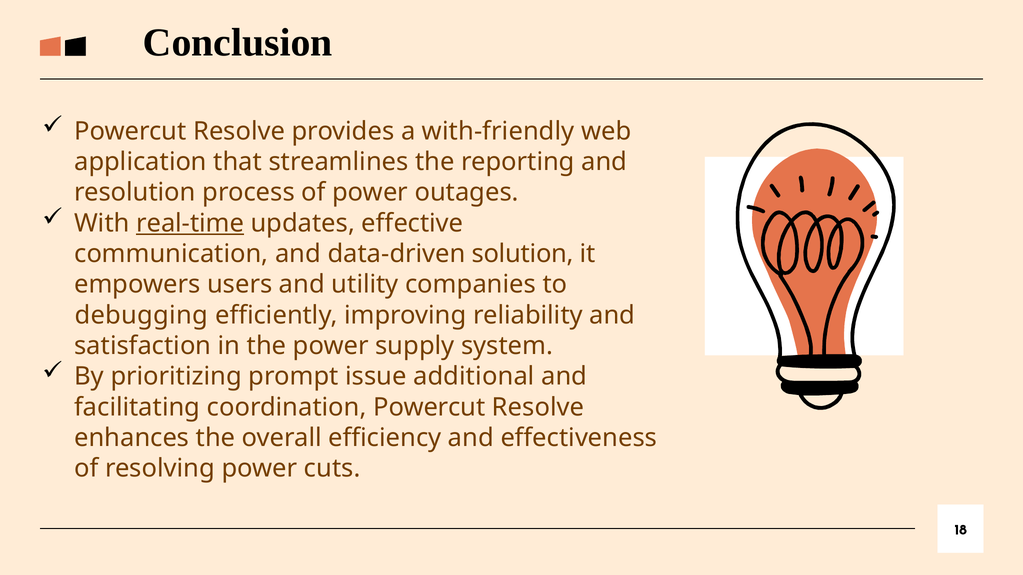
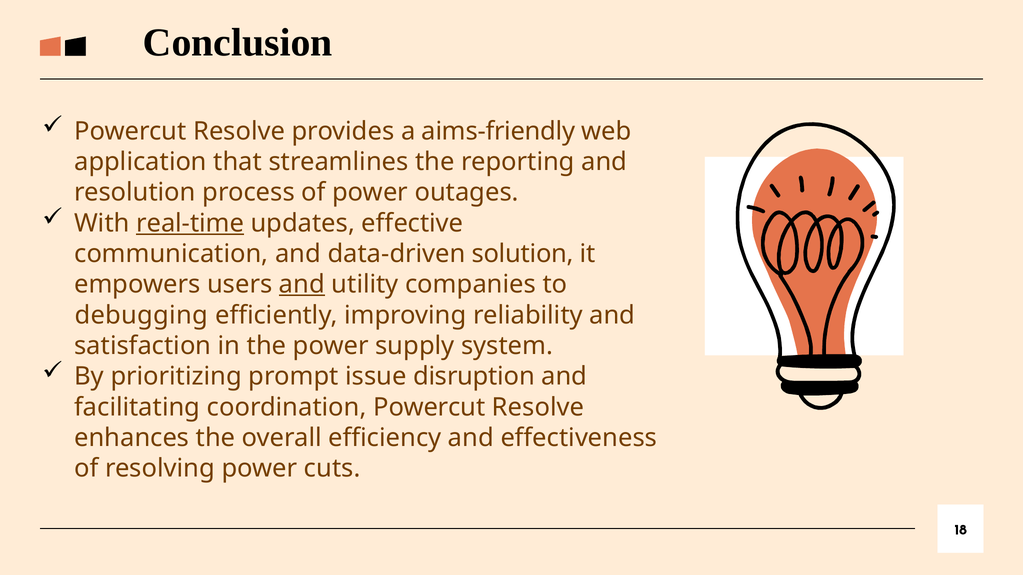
with-friendly: with-friendly -> aims-friendly
and at (302, 285) underline: none -> present
additional: additional -> disruption
